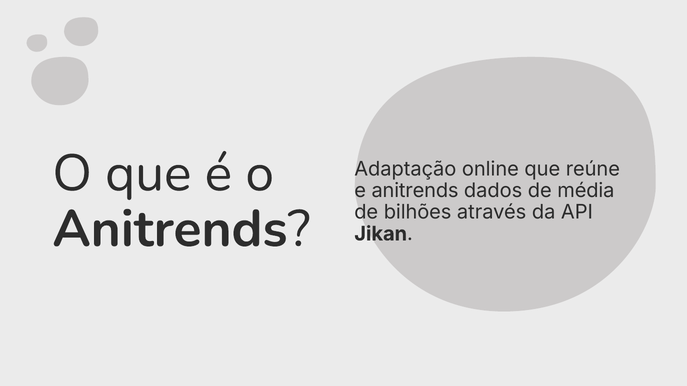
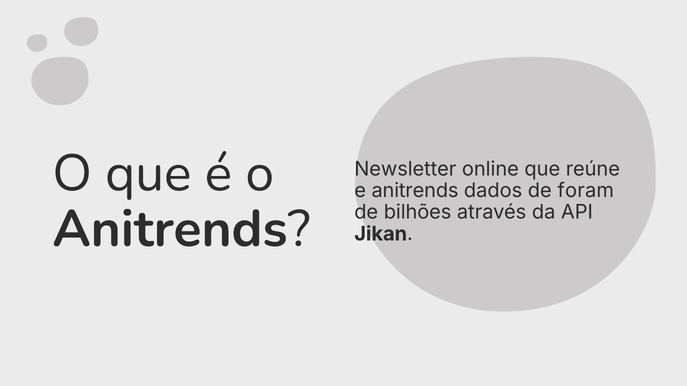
Adaptação: Adaptação -> Newsletter
média: média -> foram
